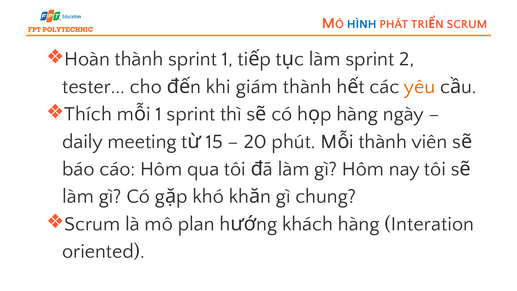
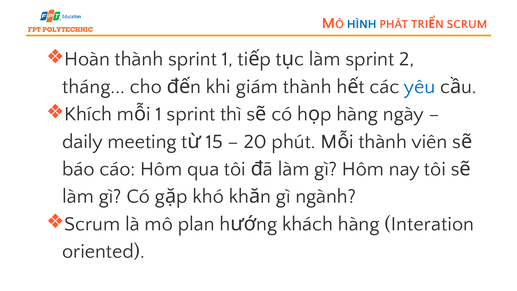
tester: tester -> tháng
yêu colour: orange -> blue
Thích: Thích -> Khích
chung: chung -> ngành
